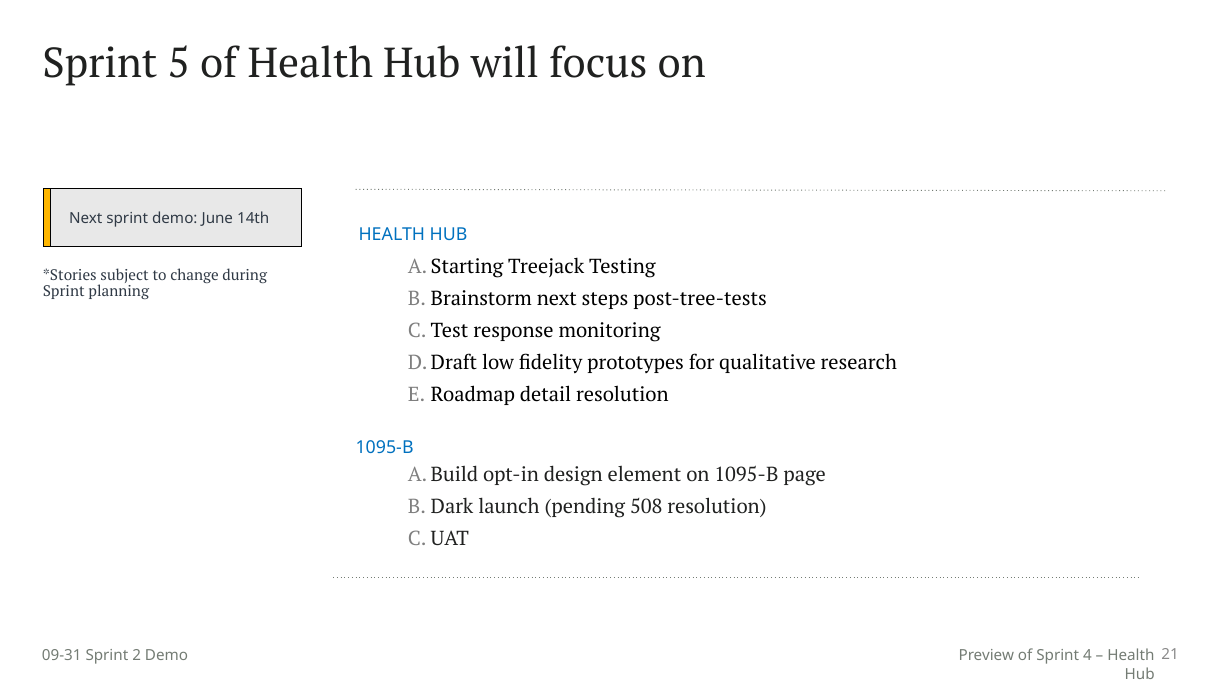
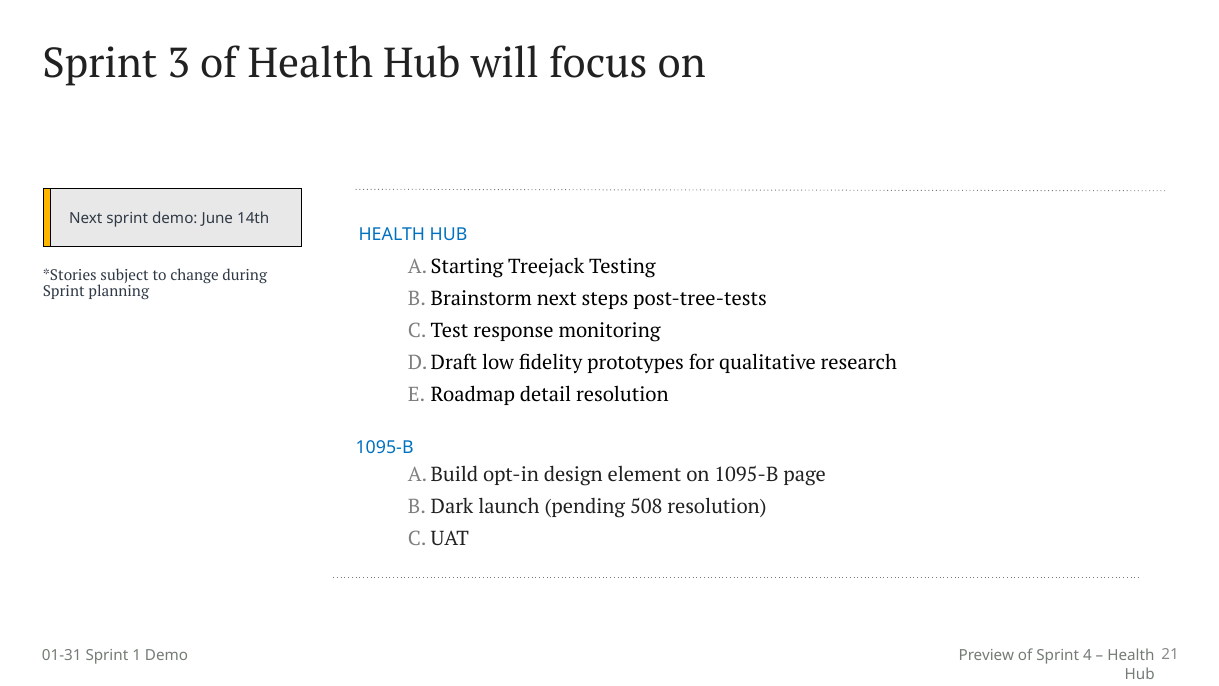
5: 5 -> 3
09-31: 09-31 -> 01-31
2: 2 -> 1
